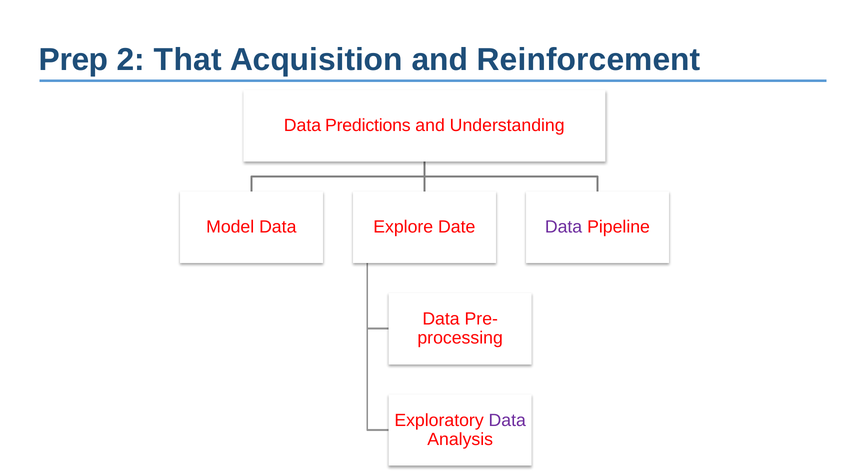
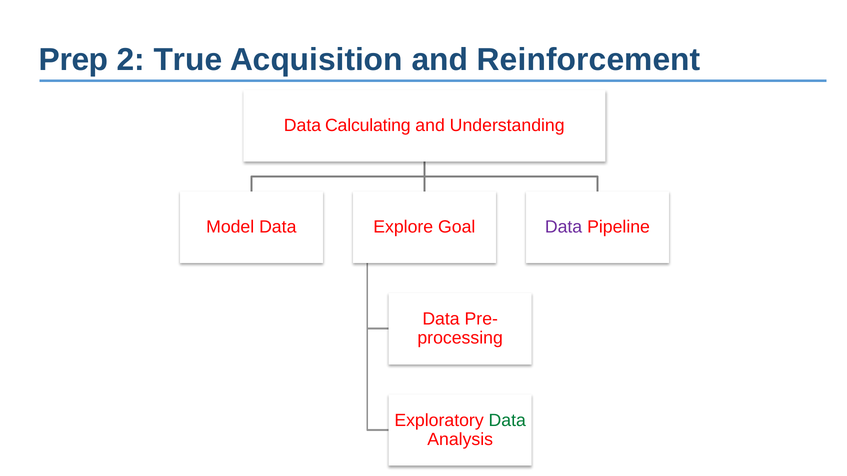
That: That -> True
Predictions: Predictions -> Calculating
Date: Date -> Goal
Data at (507, 421) colour: purple -> green
